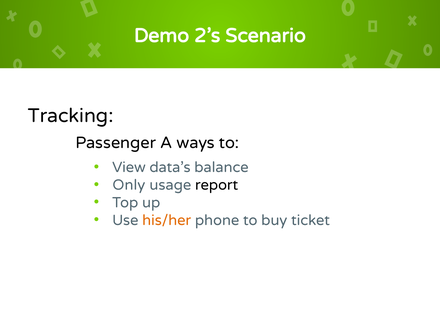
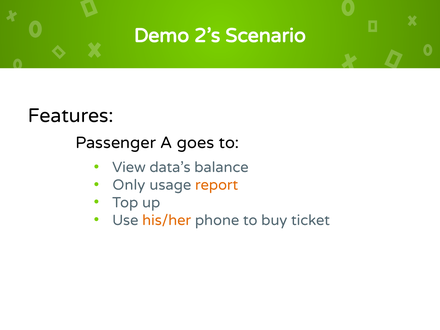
Tracking: Tracking -> Features
ways: ways -> goes
report colour: black -> orange
